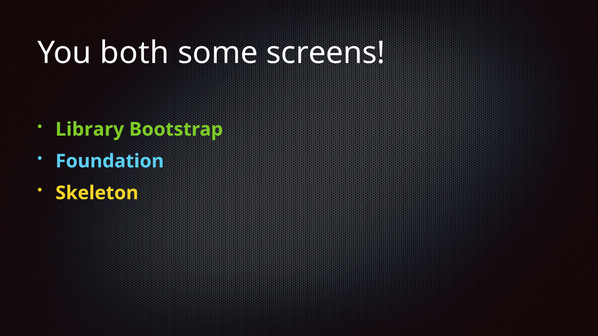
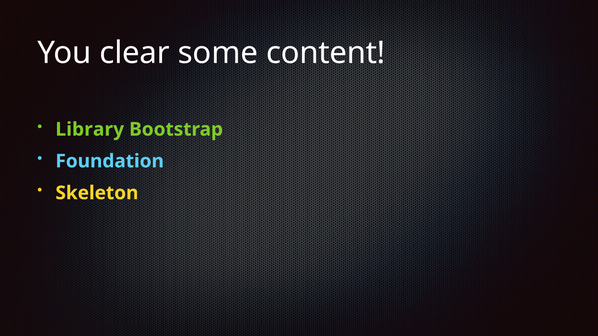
both: both -> clear
screens: screens -> content
